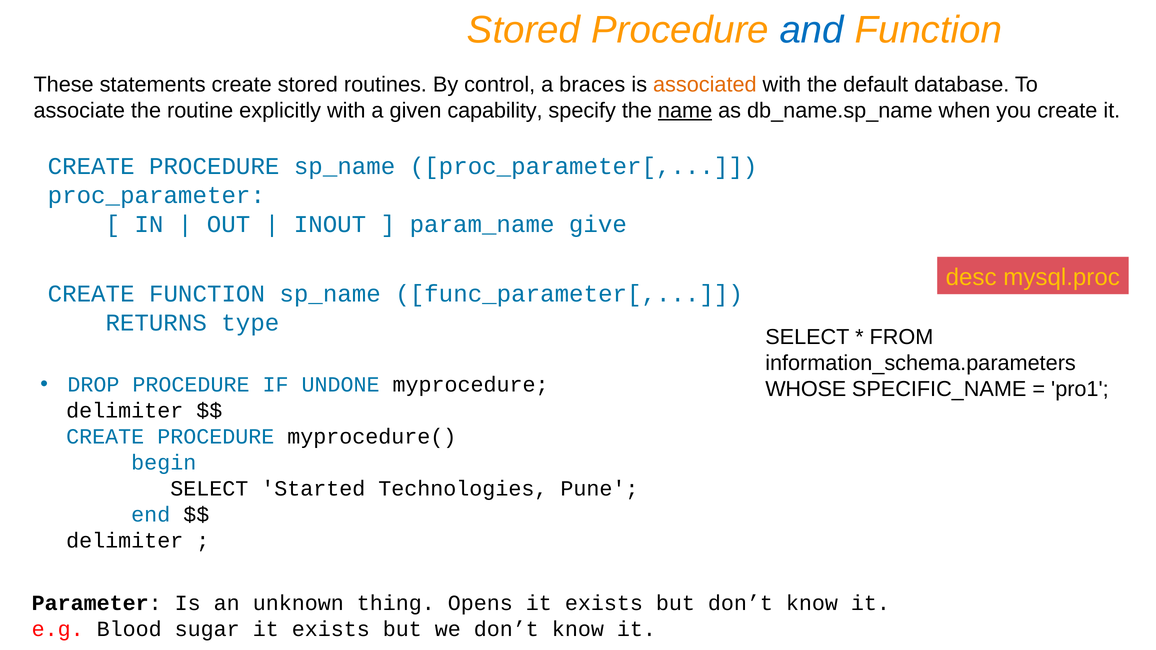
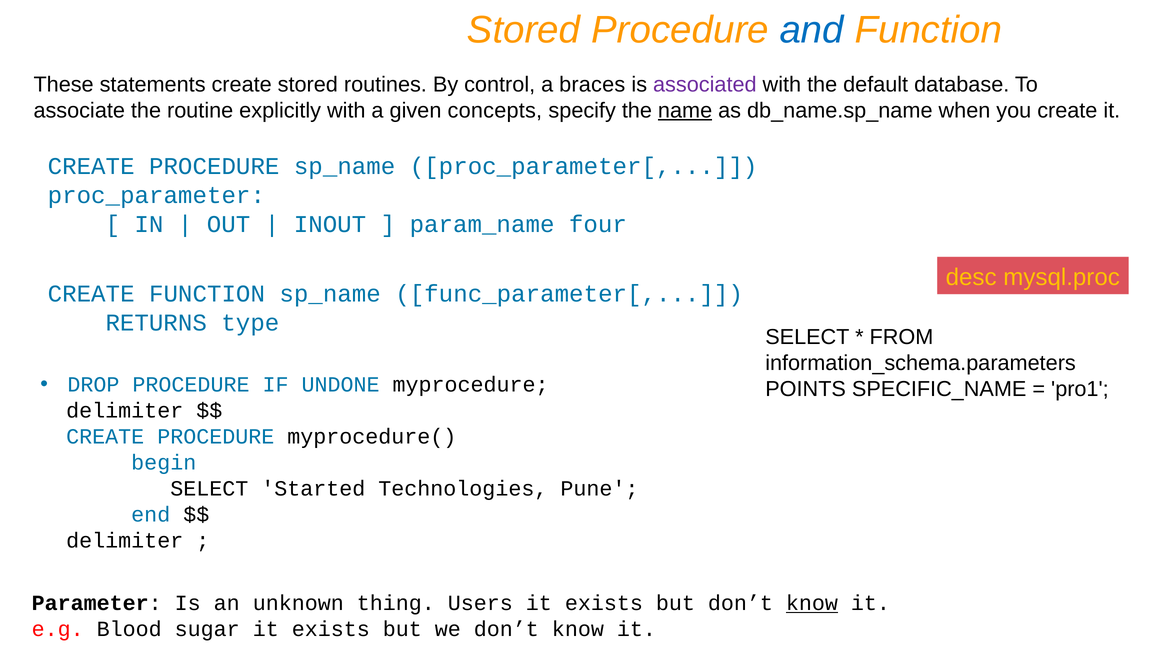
associated colour: orange -> purple
capability: capability -> concepts
give: give -> four
WHOSE: WHOSE -> POINTS
Opens: Opens -> Users
know at (812, 603) underline: none -> present
